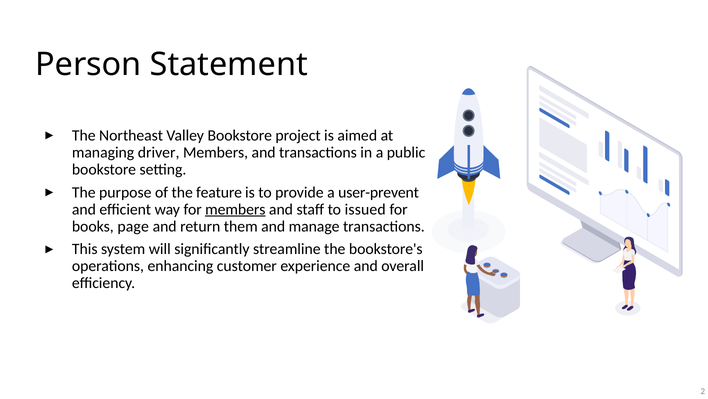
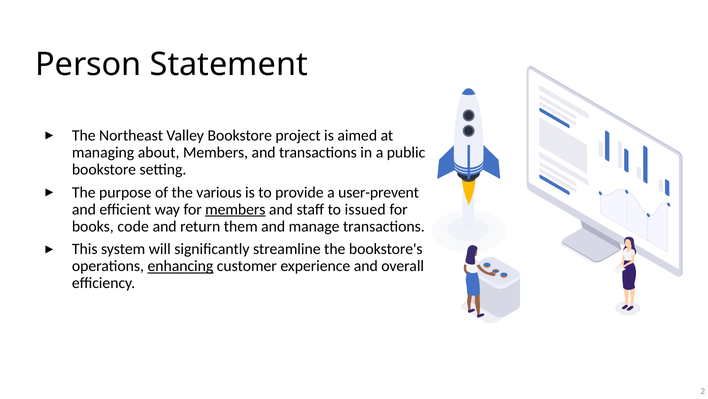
driver: driver -> about
feature: feature -> various
page: page -> code
enhancing underline: none -> present
